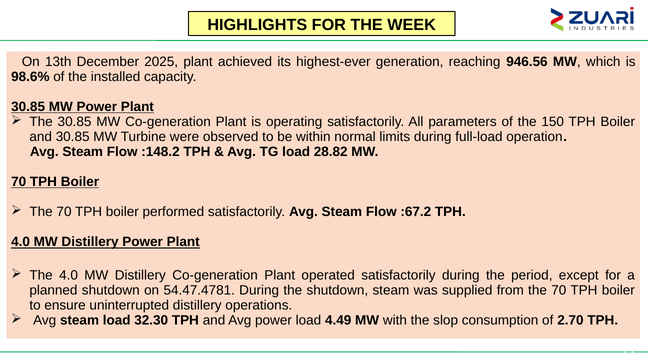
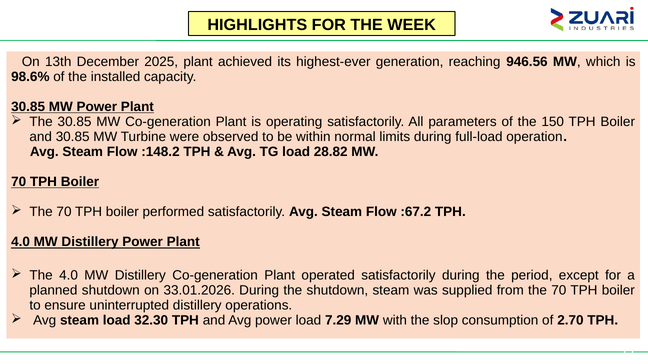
54.47.4781: 54.47.4781 -> 33.01.2026
4.49: 4.49 -> 7.29
